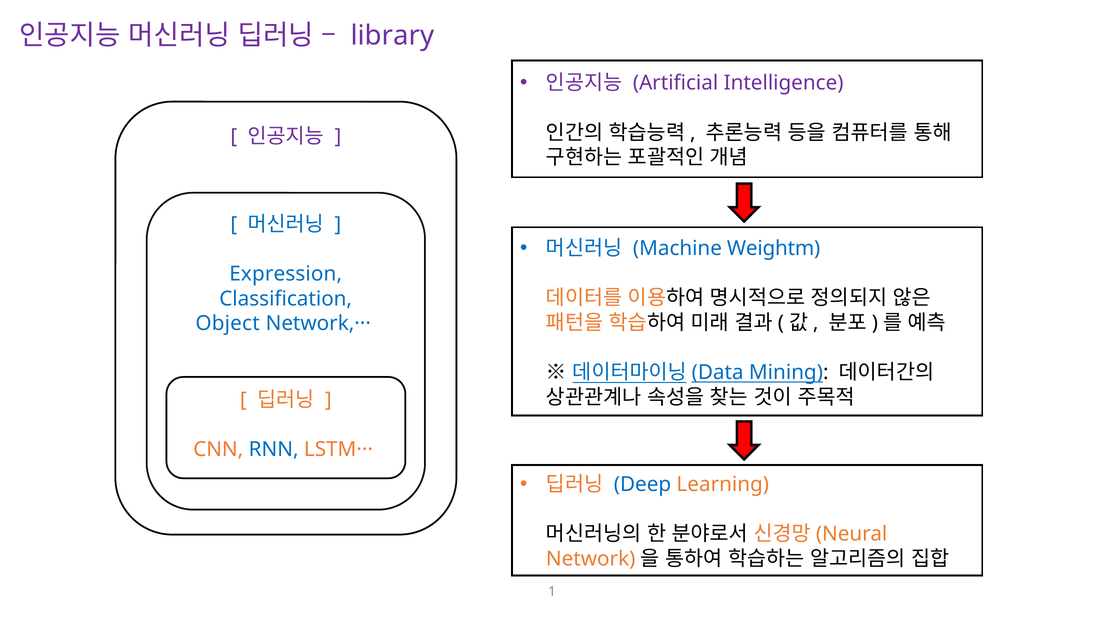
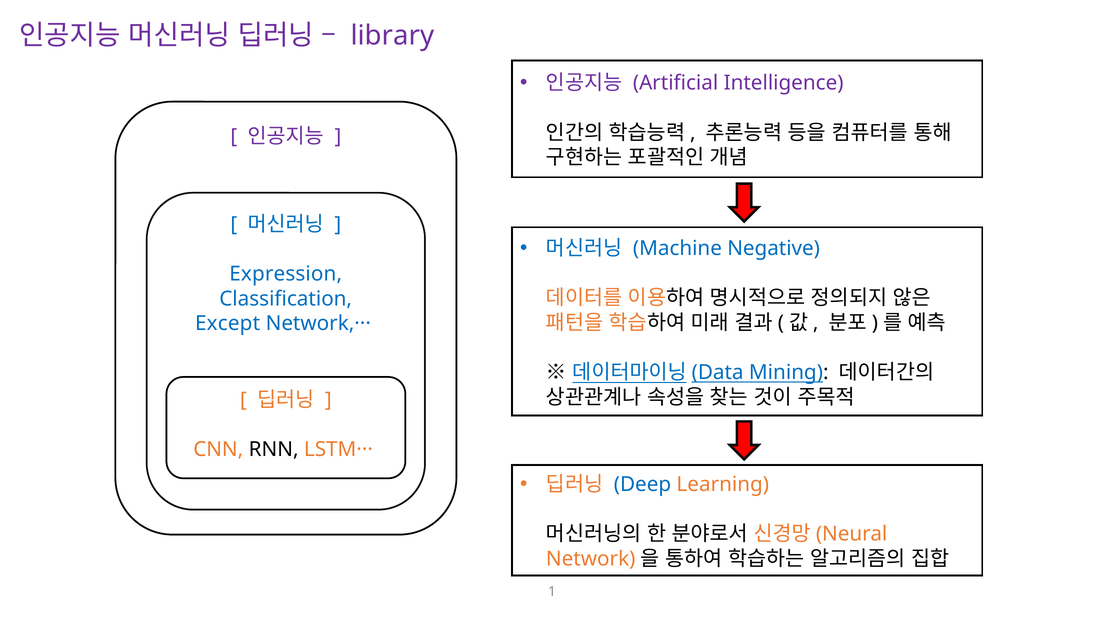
Weightm: Weightm -> Negative
Object: Object -> Except
RNN colour: blue -> black
